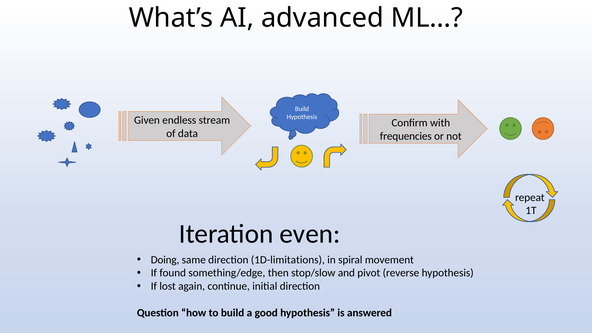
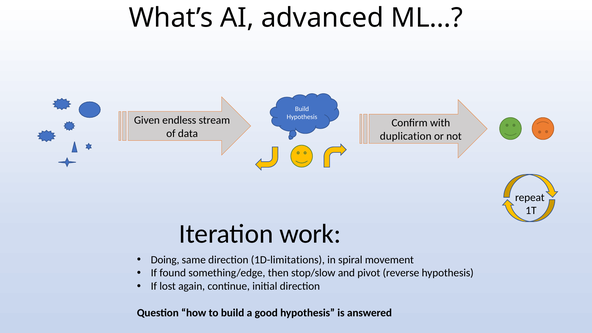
frequencies: frequencies -> duplication
even: even -> work
